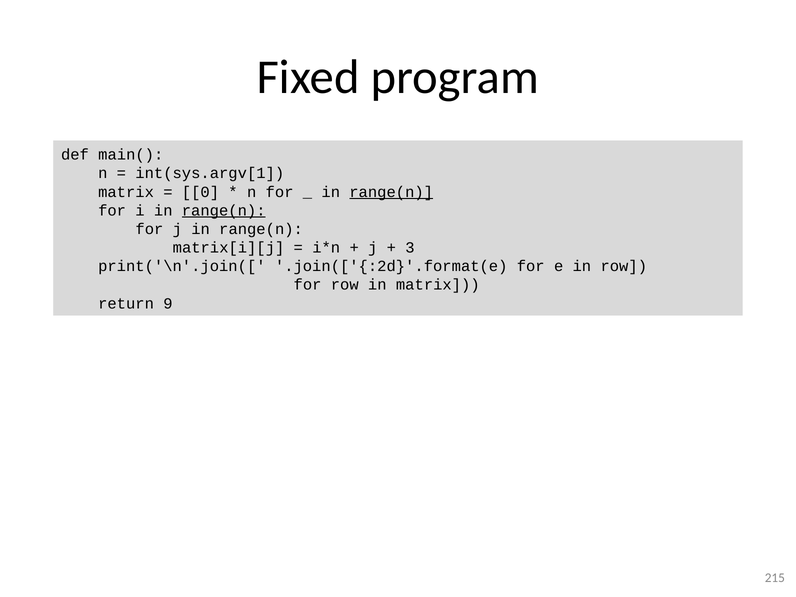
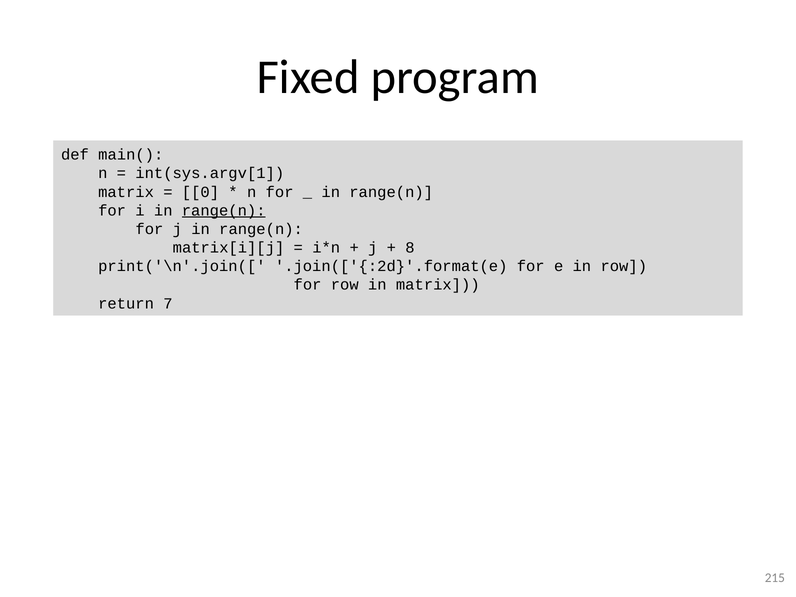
range(n at (391, 192) underline: present -> none
3: 3 -> 8
9: 9 -> 7
